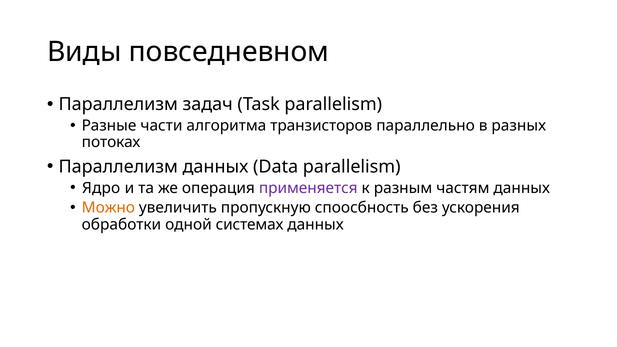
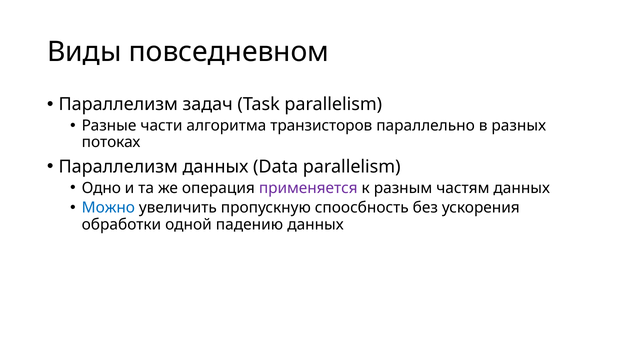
Ядро: Ядро -> Одно
Можно colour: orange -> blue
системах: системах -> падению
